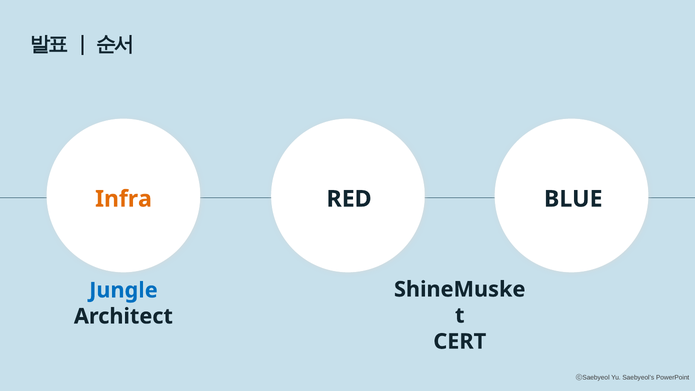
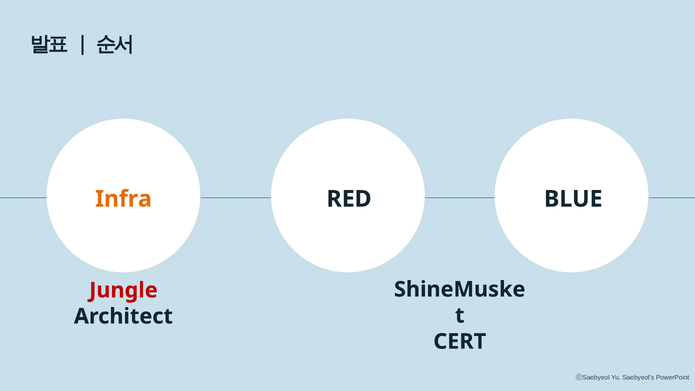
Jungle colour: blue -> red
